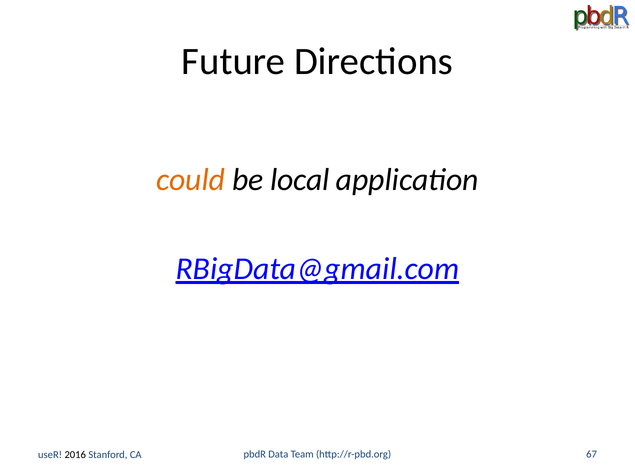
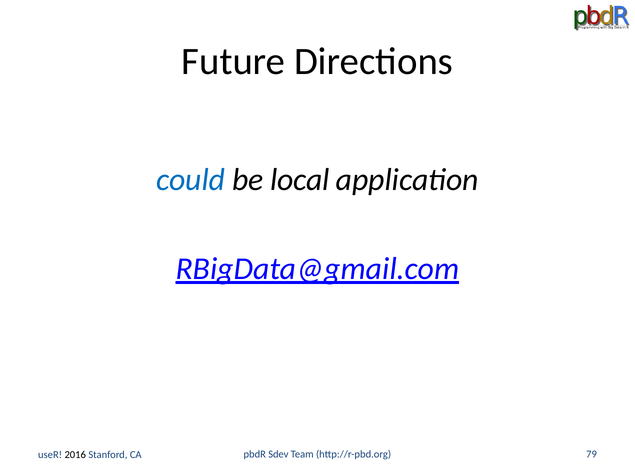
could colour: orange -> blue
Data: Data -> Sdev
67: 67 -> 79
